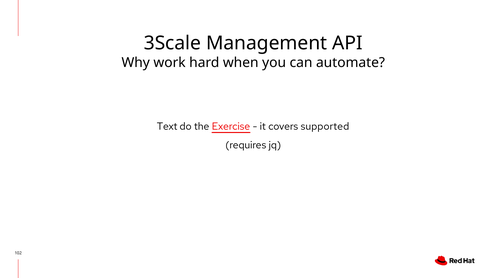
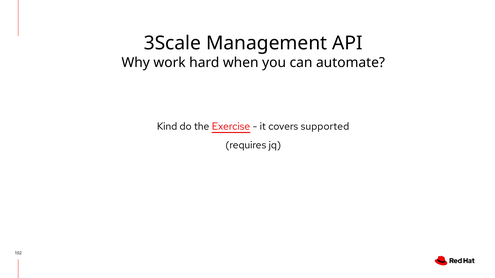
Text: Text -> Kind
